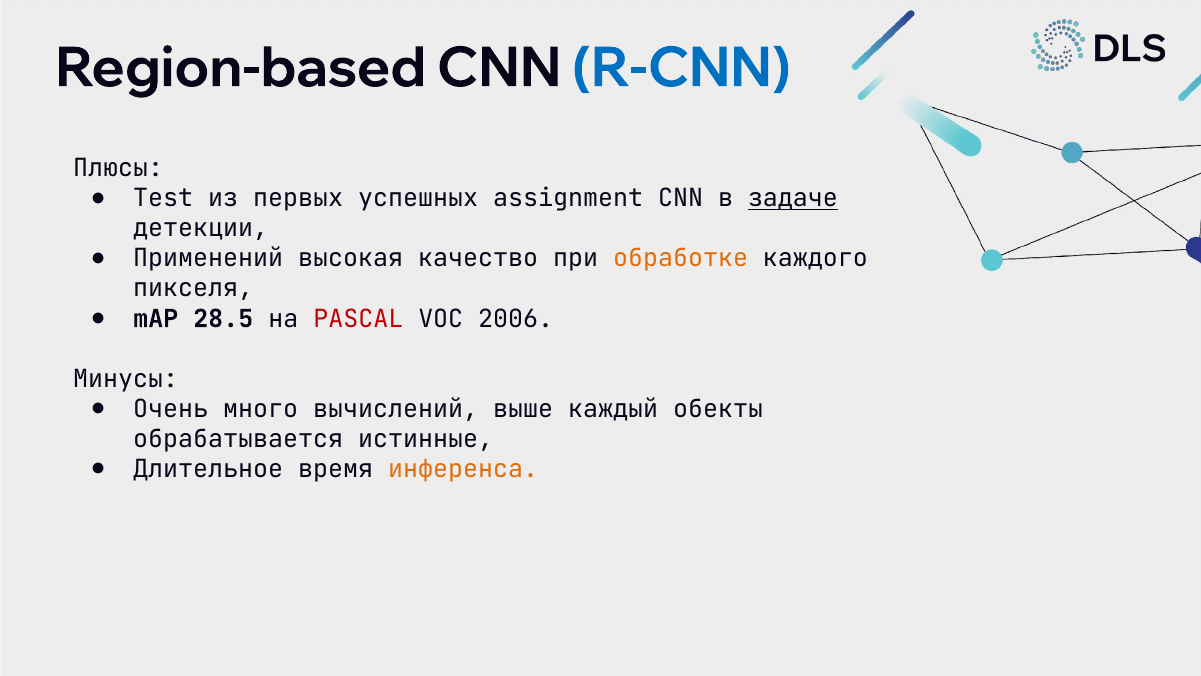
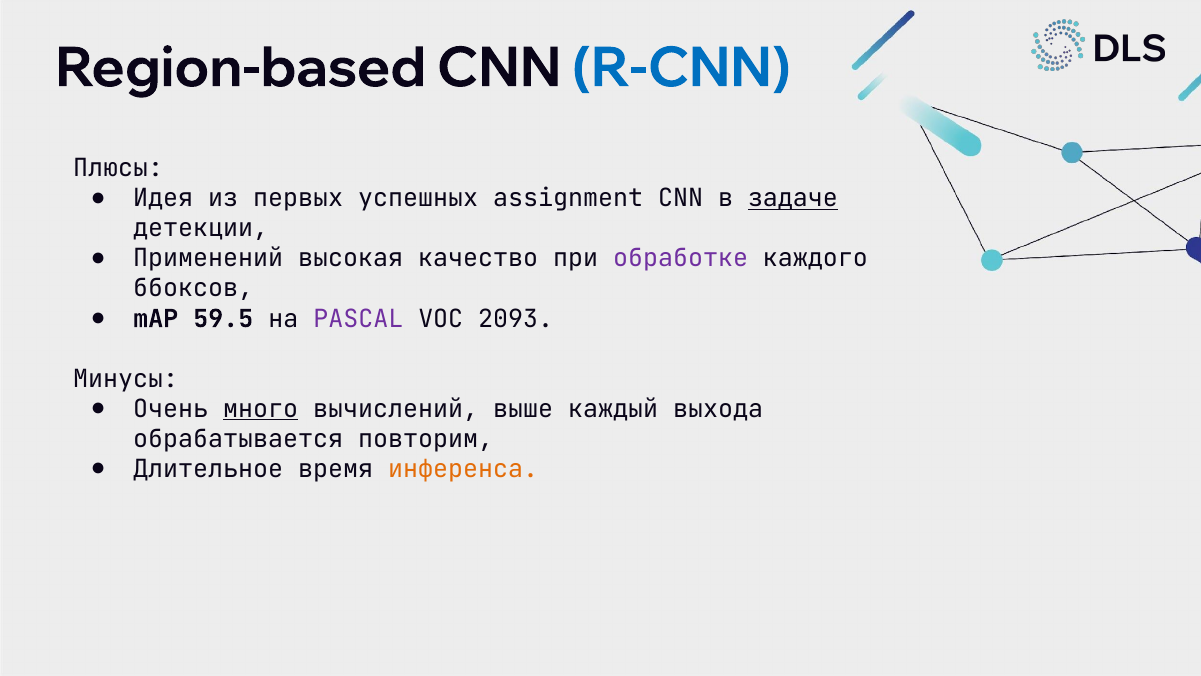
Test: Test -> Идея
обработке colour: orange -> purple
пикселя: пикселя -> ббоксов
28.5: 28.5 -> 59.5
PASCAL colour: red -> purple
2006: 2006 -> 2093
много underline: none -> present
обекты: обекты -> выхода
истинные: истинные -> повторим
